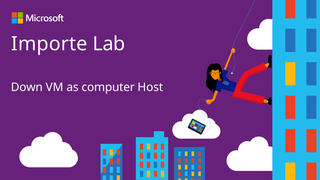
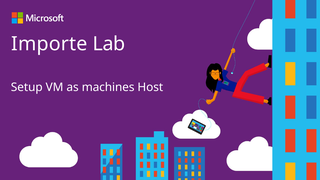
Down: Down -> Setup
computer: computer -> machines
